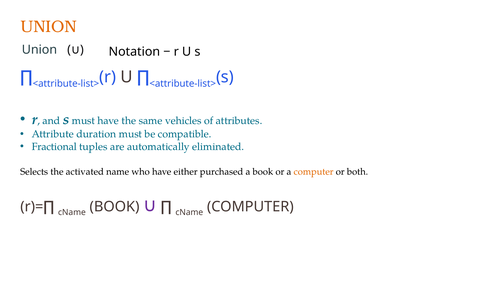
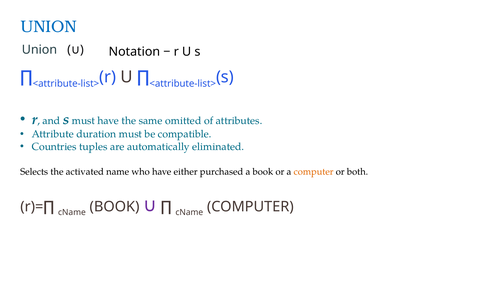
UNION at (49, 27) colour: orange -> blue
vehicles: vehicles -> omitted
Fractional: Fractional -> Countries
